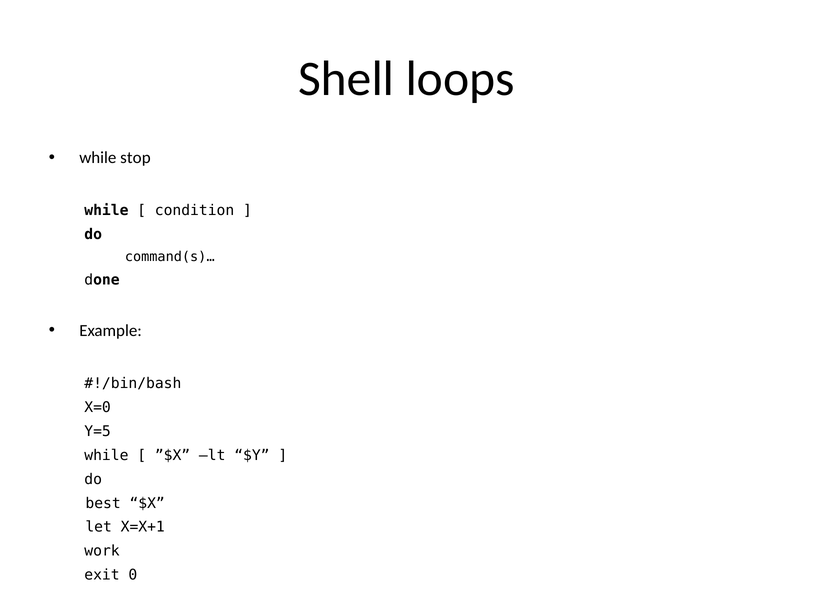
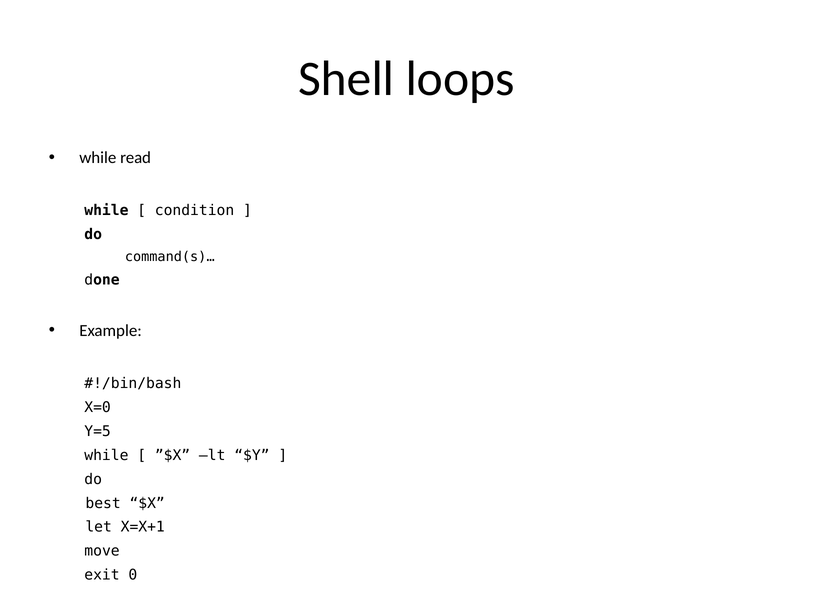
stop: stop -> read
work: work -> move
